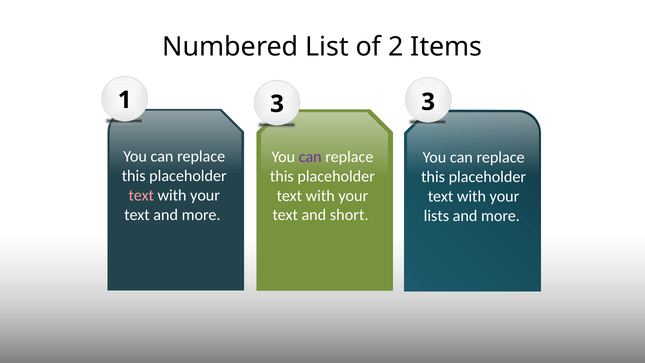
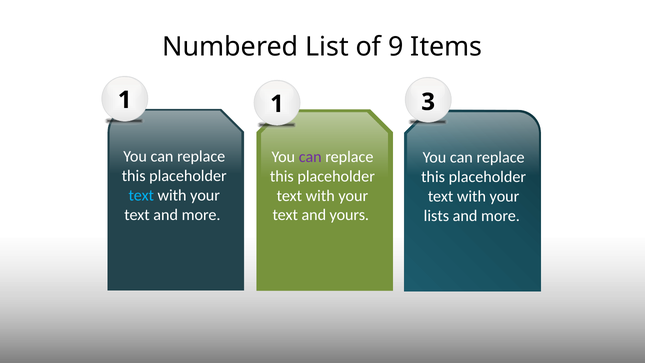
2: 2 -> 9
1 3: 3 -> 1
text at (141, 195) colour: pink -> light blue
short: short -> yours
